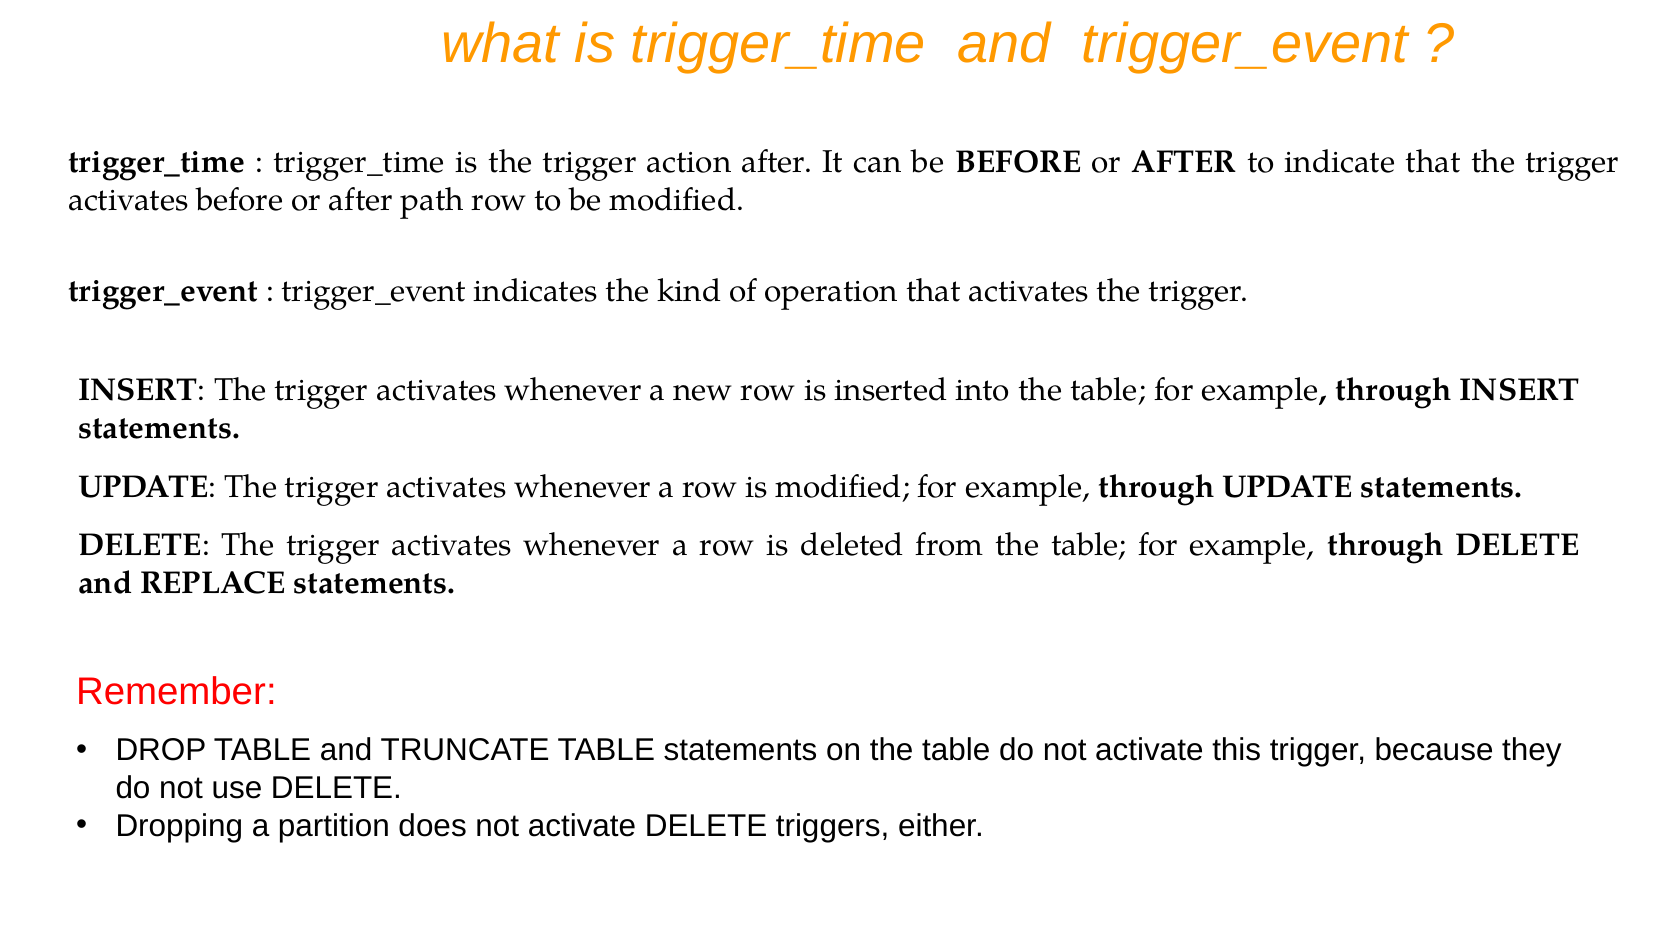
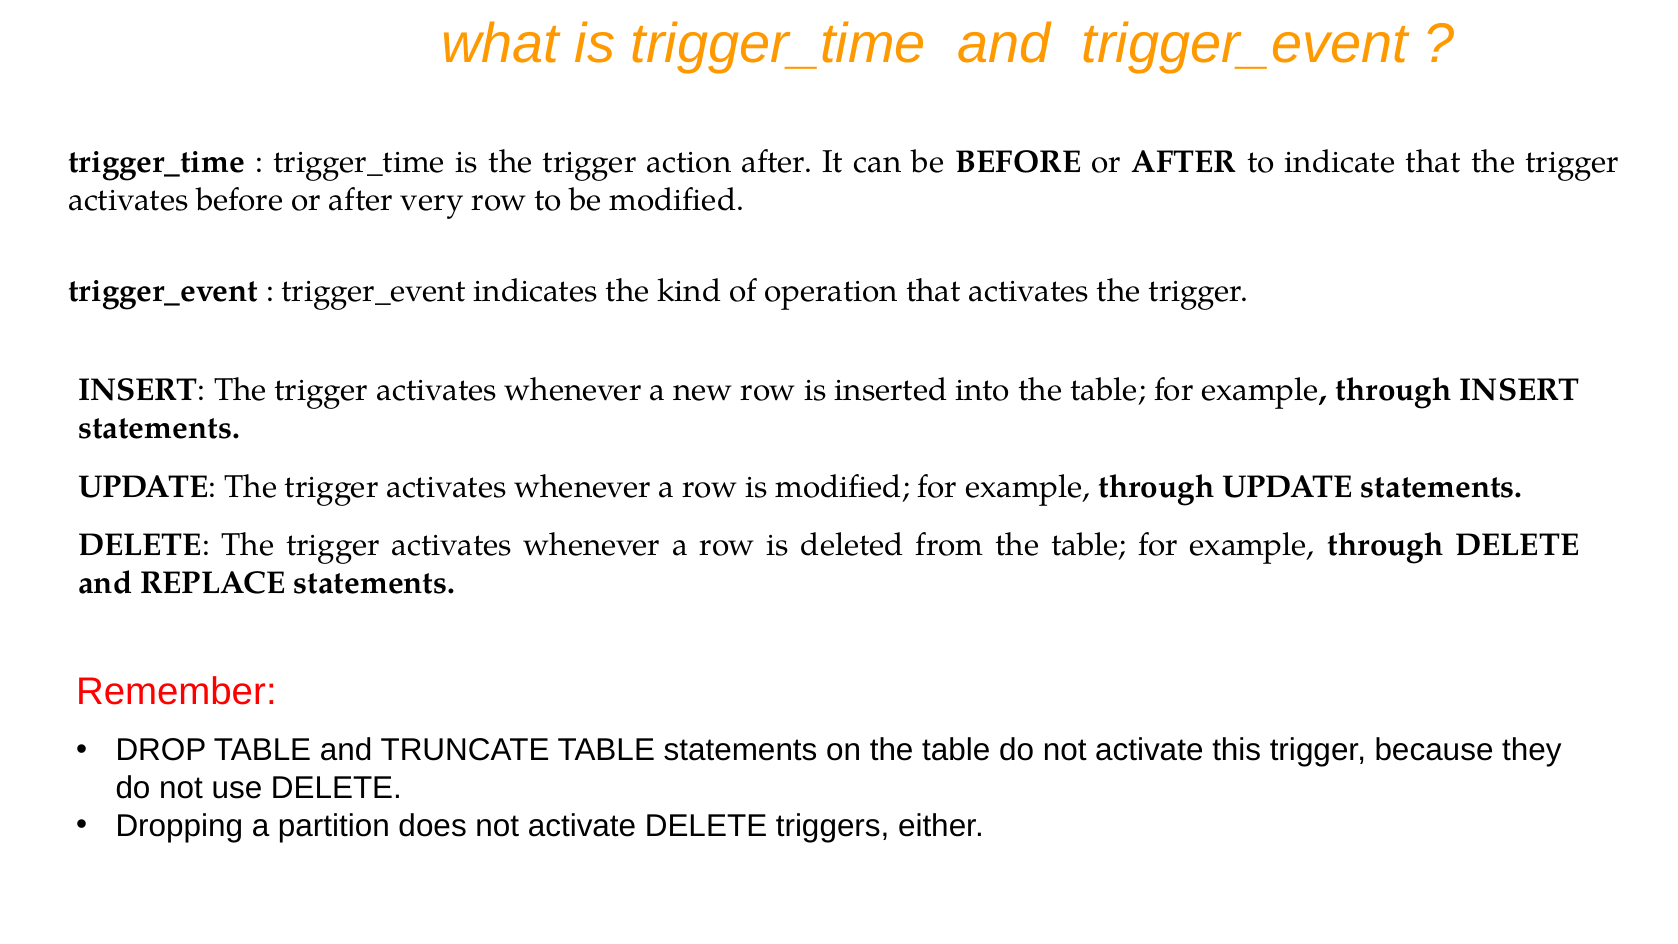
path: path -> very
